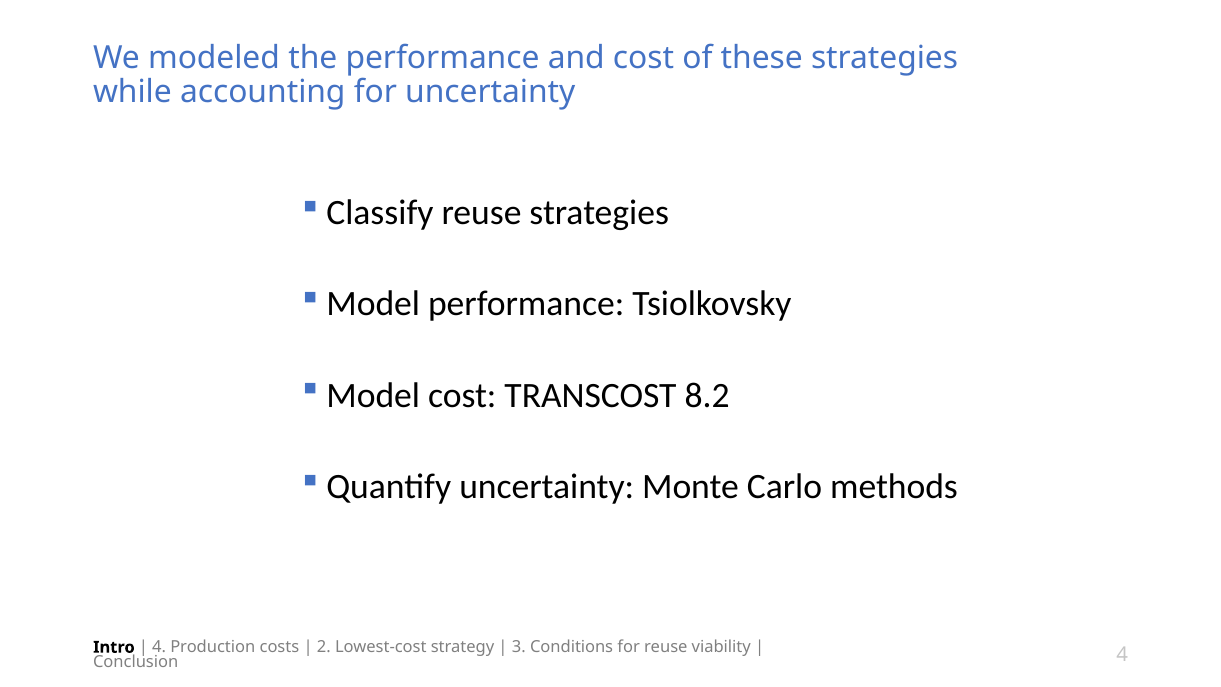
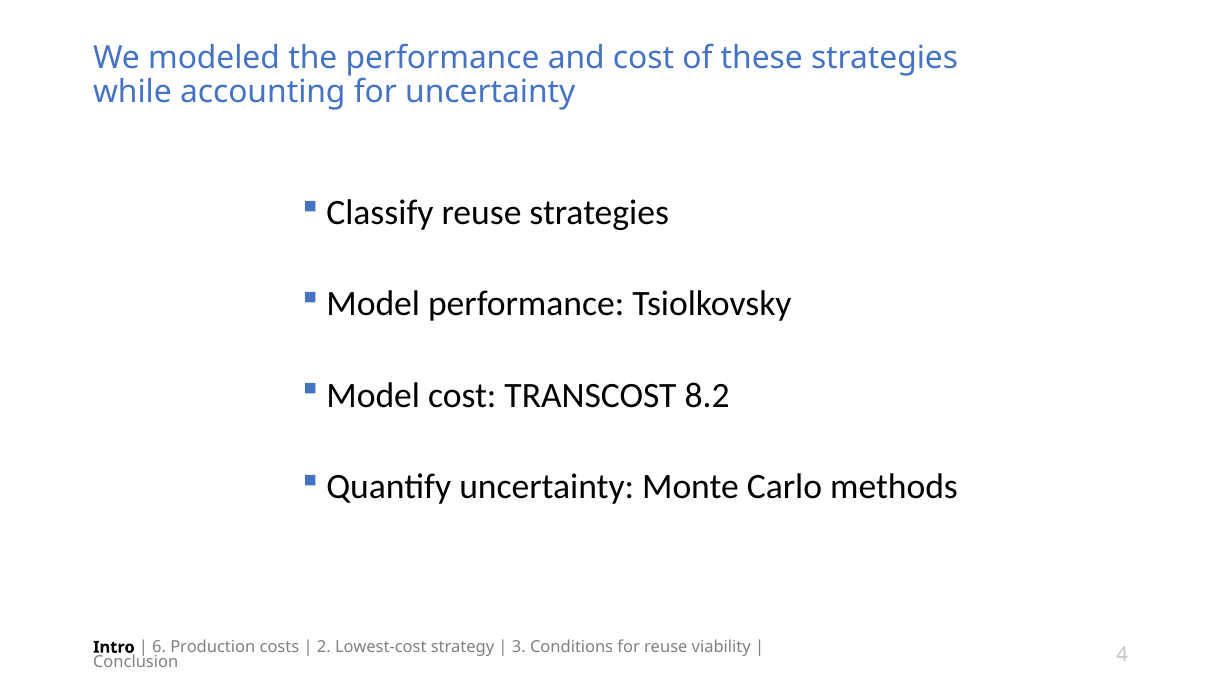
4 at (159, 647): 4 -> 6
